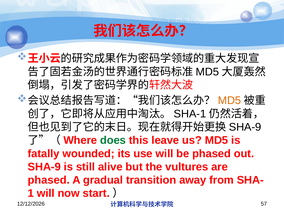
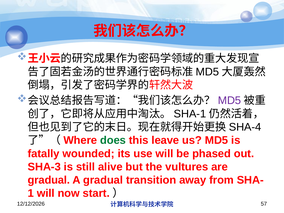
MD5 at (229, 101) colour: orange -> purple
SHA-9 at (245, 127): SHA-9 -> SHA-4
SHA-9 at (44, 167): SHA-9 -> SHA-3
phased at (49, 180): phased -> gradual
